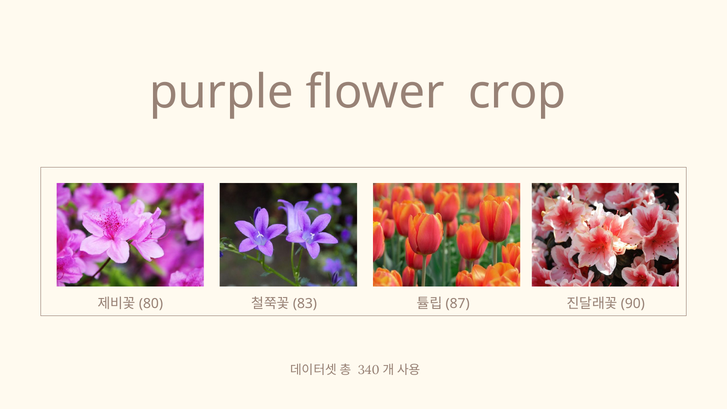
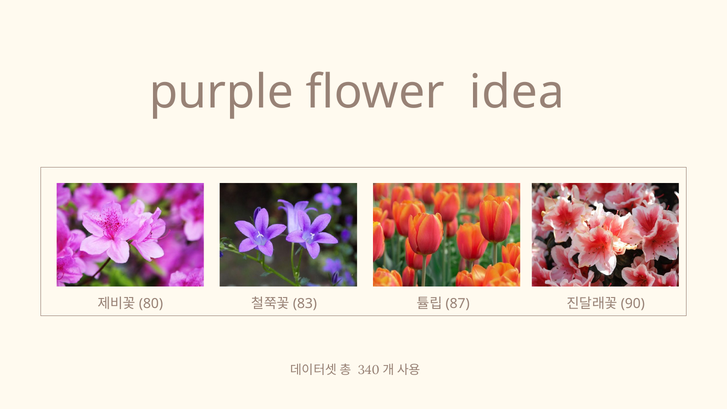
crop: crop -> idea
